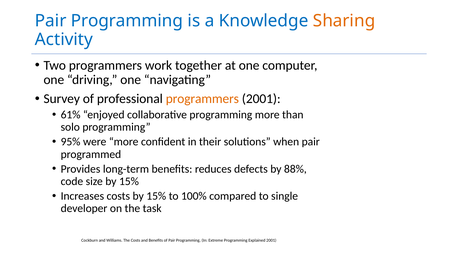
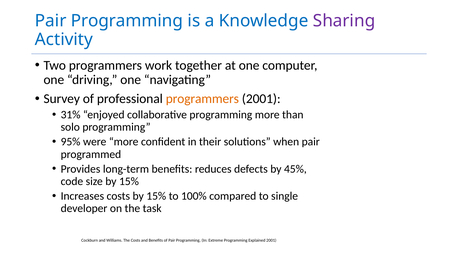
Sharing colour: orange -> purple
61%: 61% -> 31%
88%: 88% -> 45%
